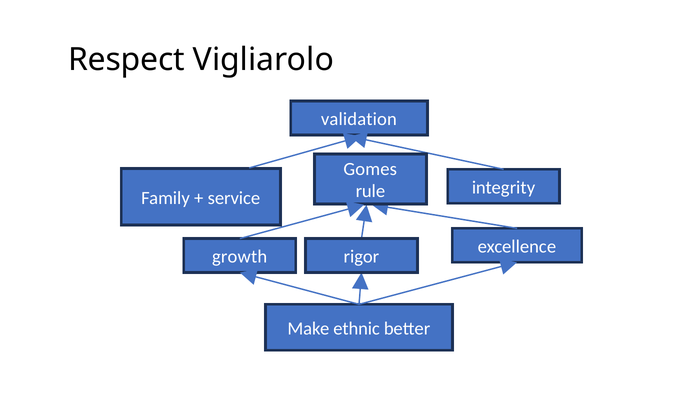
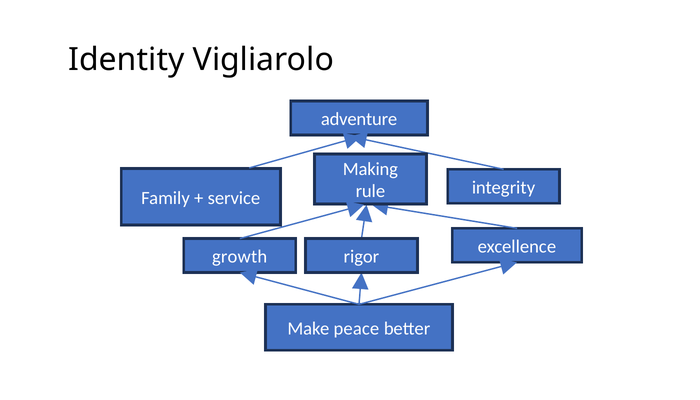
Respect: Respect -> Identity
validation: validation -> adventure
Gomes: Gomes -> Making
ethnic: ethnic -> peace
